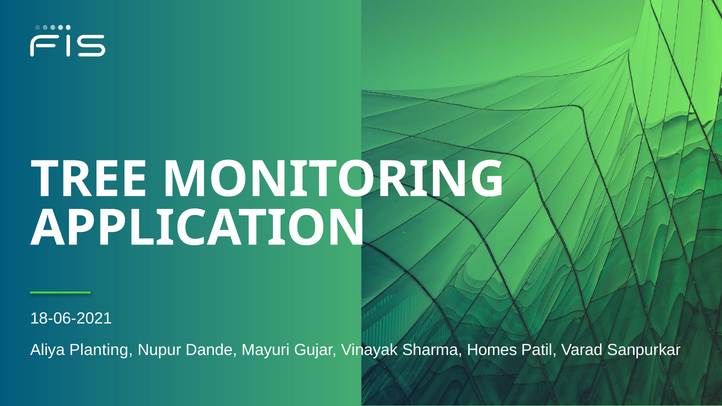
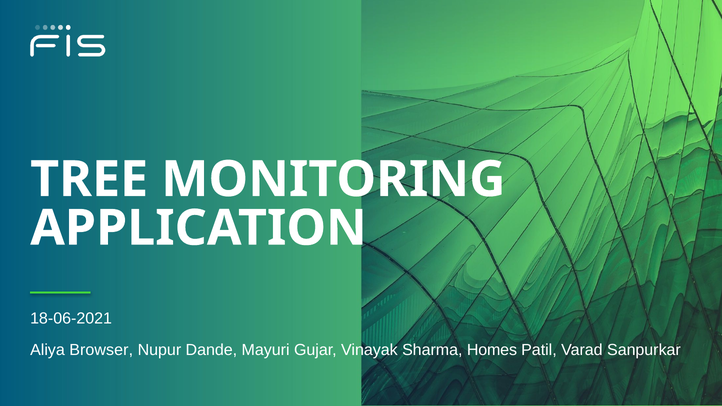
Planting: Planting -> Browser
